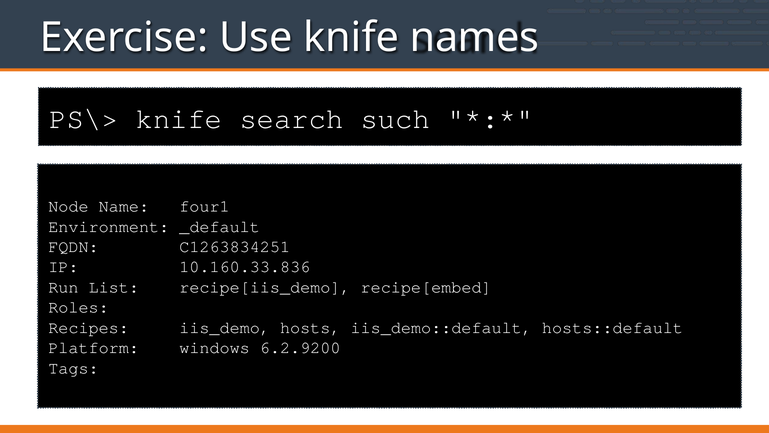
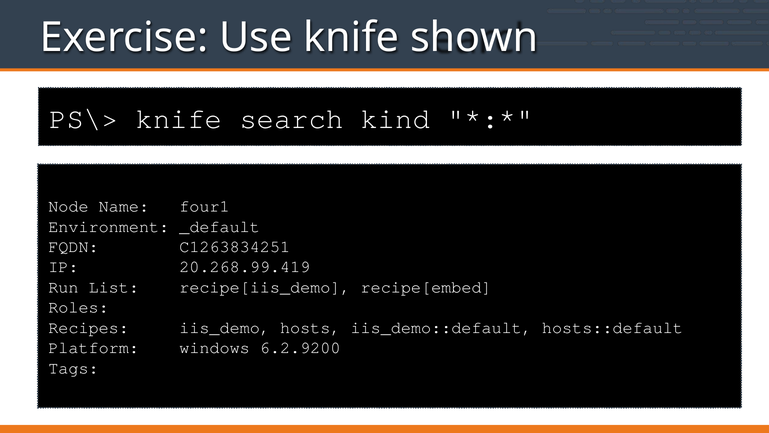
names: names -> shown
such: such -> kind
10.160.33.836: 10.160.33.836 -> 20.268.99.419
